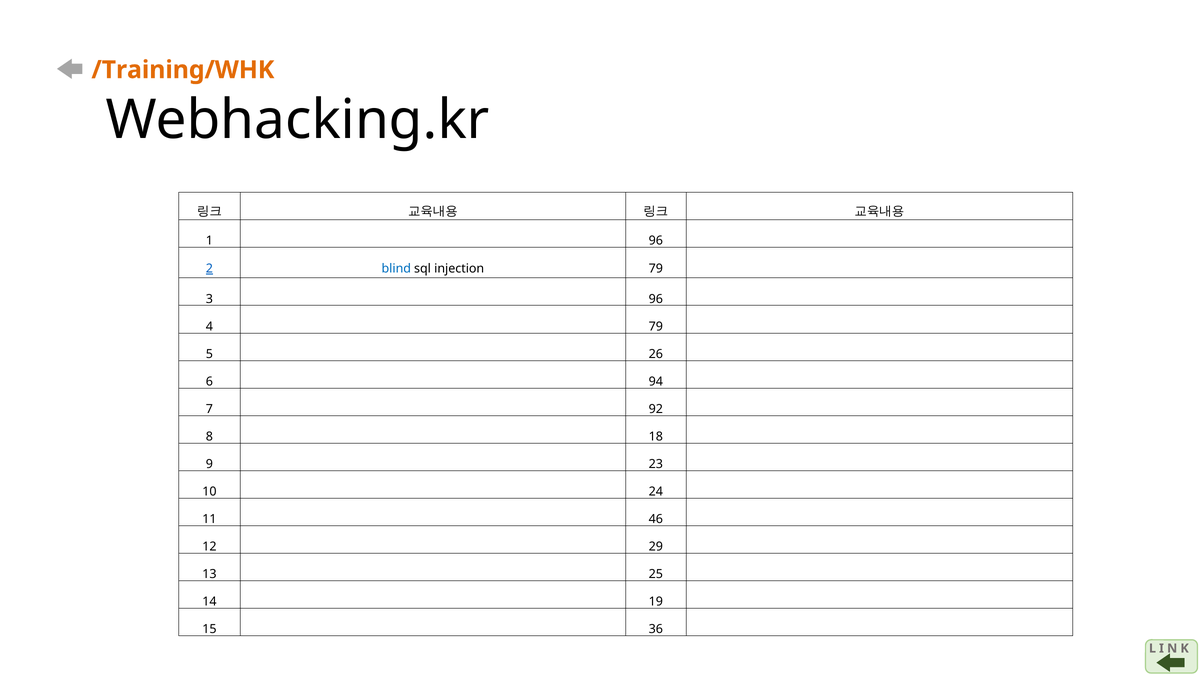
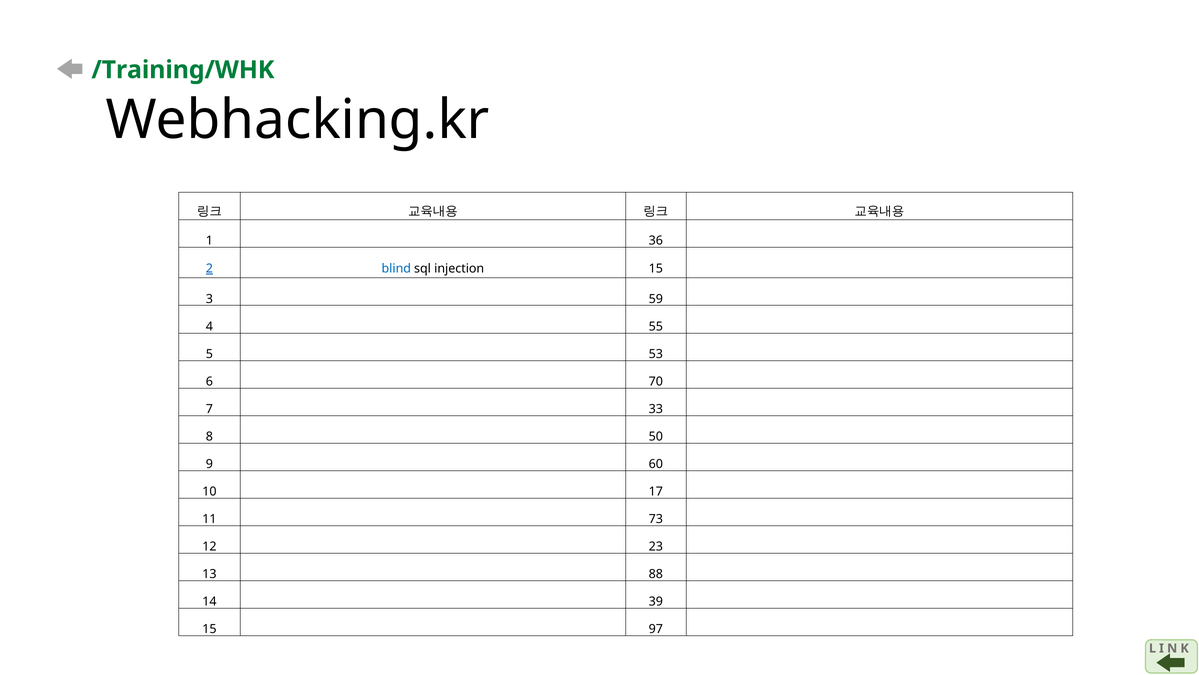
/Training/WHK colour: orange -> green
1 96: 96 -> 36
injection 79: 79 -> 15
3 96: 96 -> 59
4 79: 79 -> 55
26: 26 -> 53
94: 94 -> 70
92: 92 -> 33
18: 18 -> 50
23: 23 -> 60
24: 24 -> 17
46: 46 -> 73
29: 29 -> 23
25: 25 -> 88
19: 19 -> 39
36: 36 -> 97
